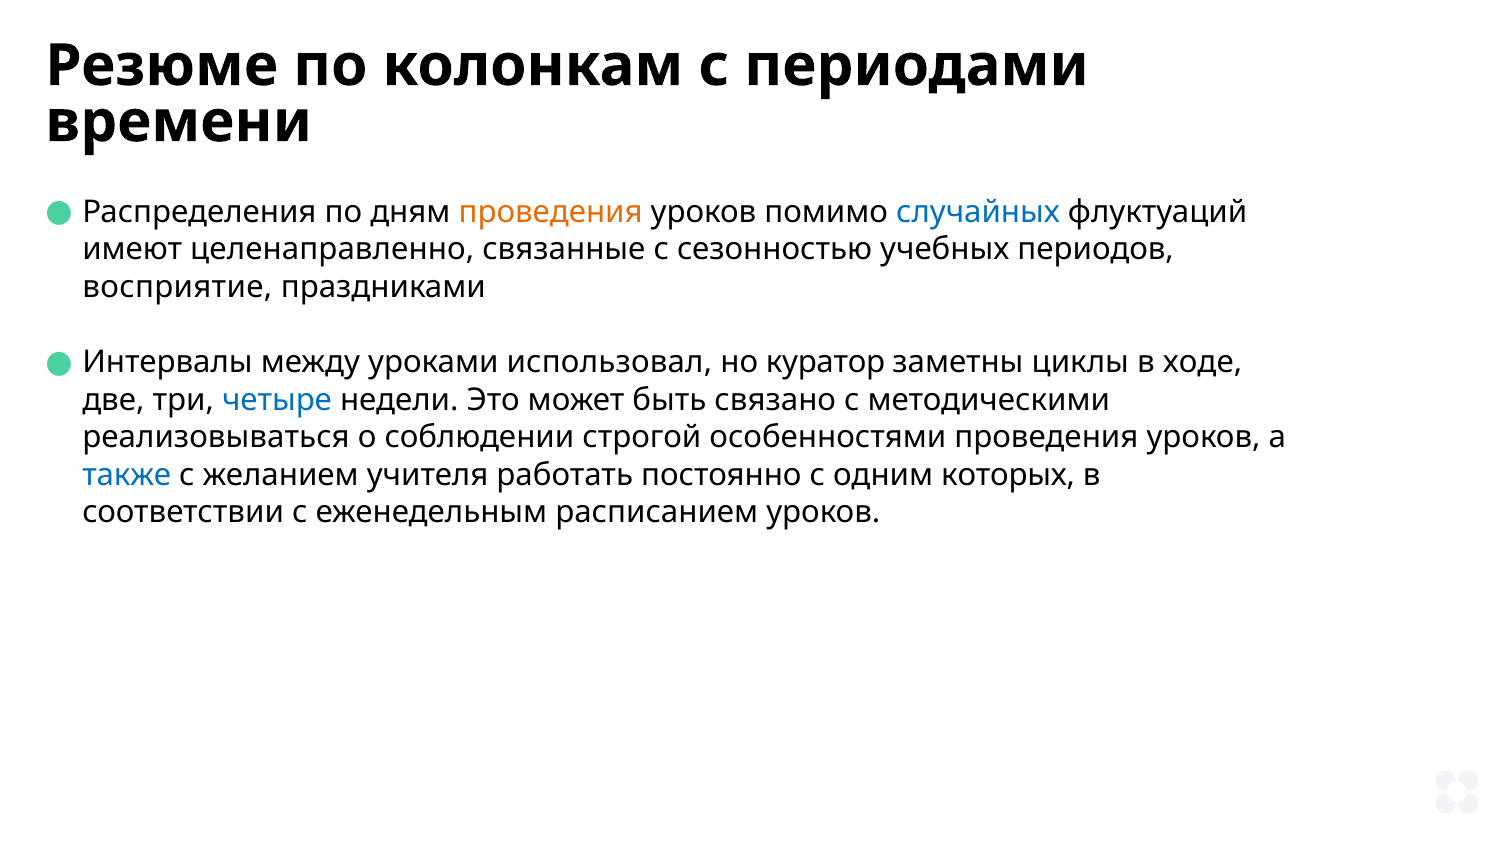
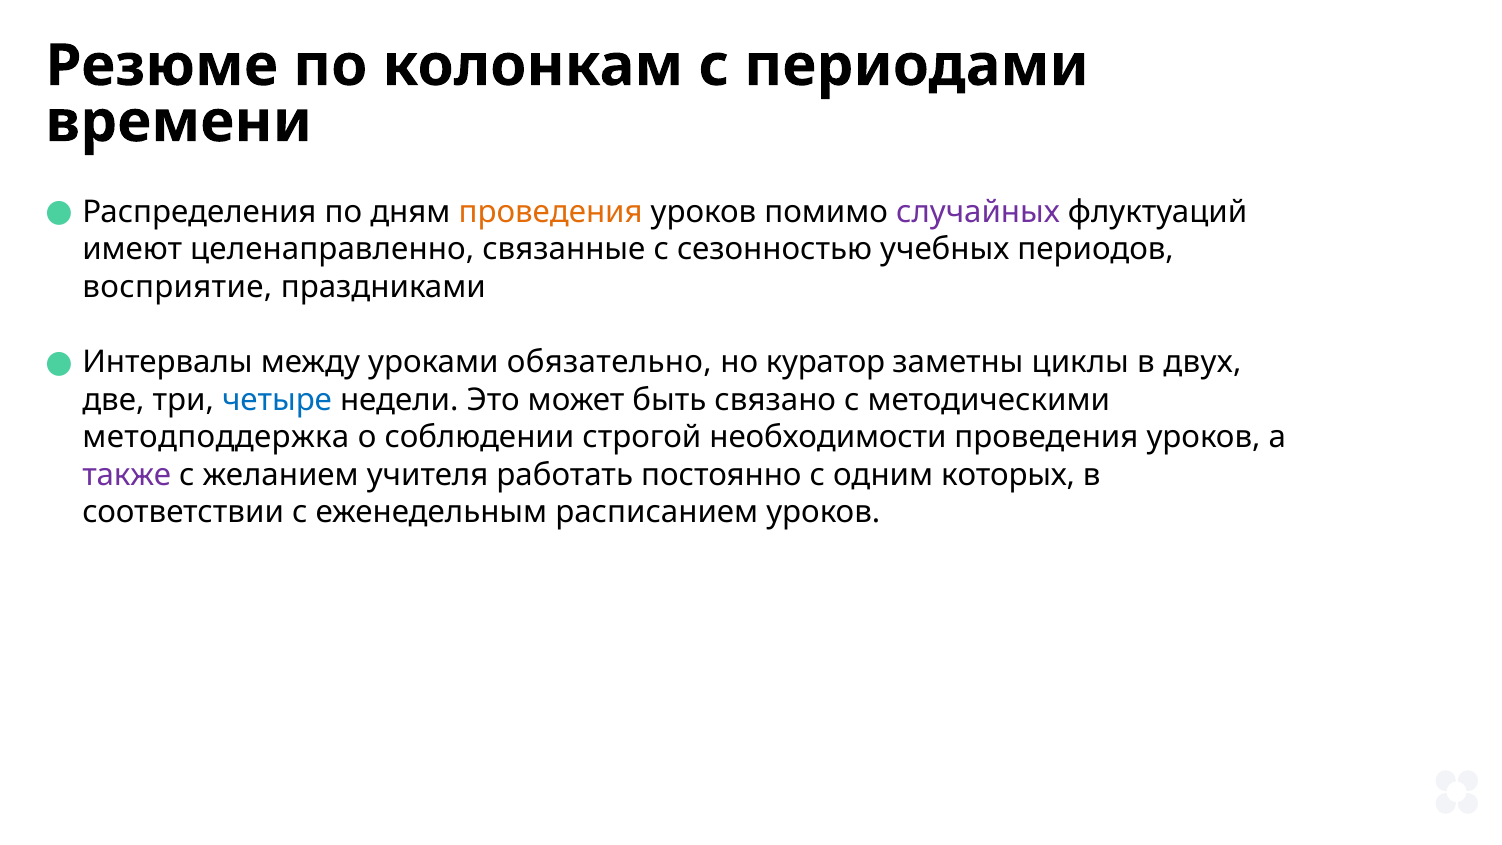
случайных colour: blue -> purple
использовал: использовал -> обязательно
ходе: ходе -> двух
реализовываться: реализовываться -> методподдержка
особенностями: особенностями -> необходимости
также colour: blue -> purple
